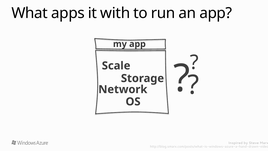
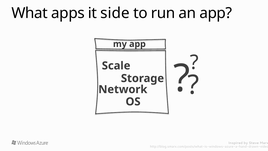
with: with -> side
